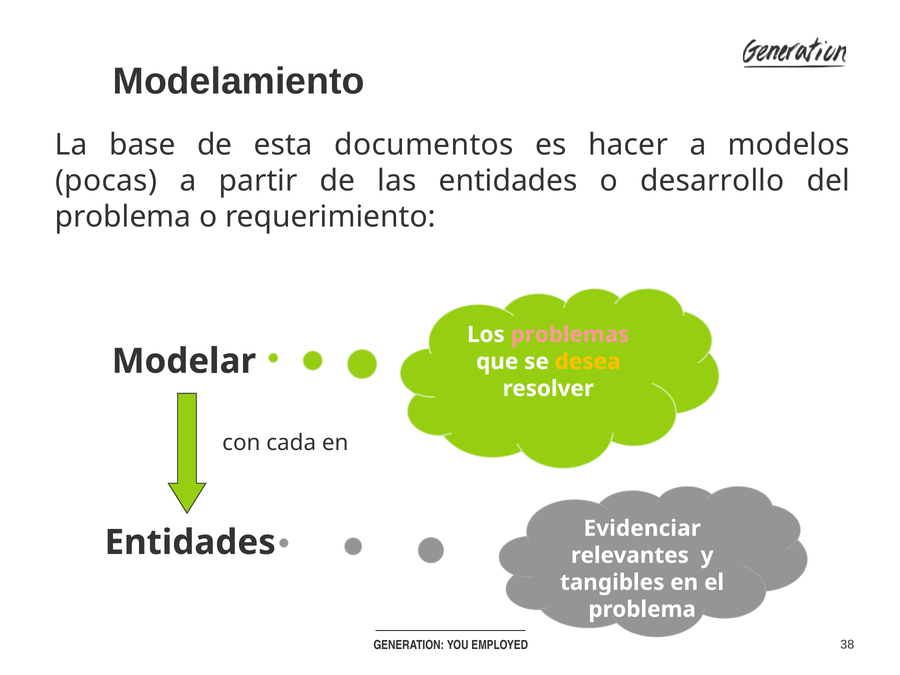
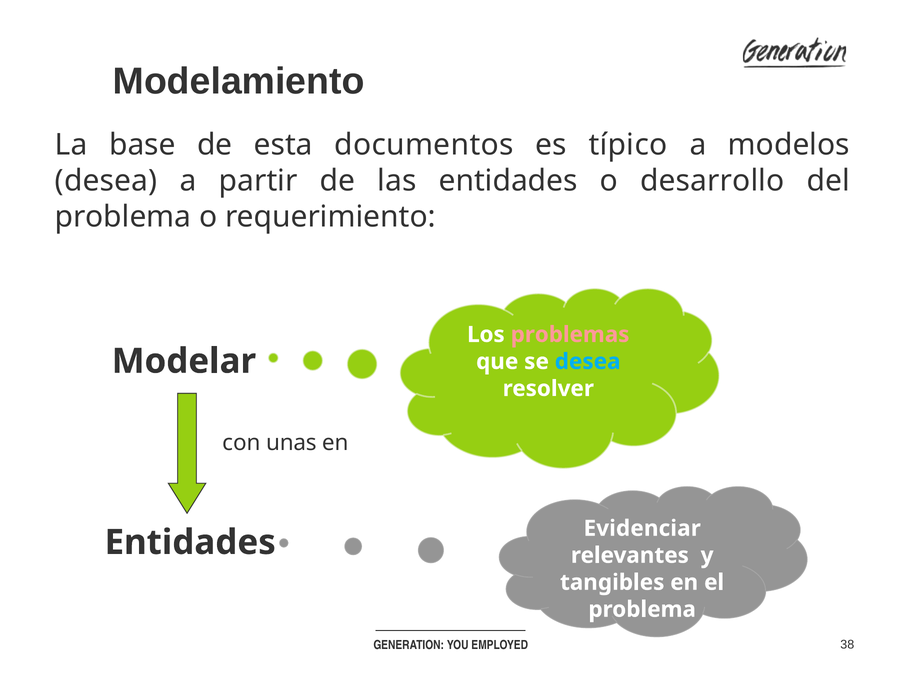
hacer: hacer -> típico
pocas at (106, 181): pocas -> desea
desea at (588, 362) colour: yellow -> light blue
cada: cada -> unas
